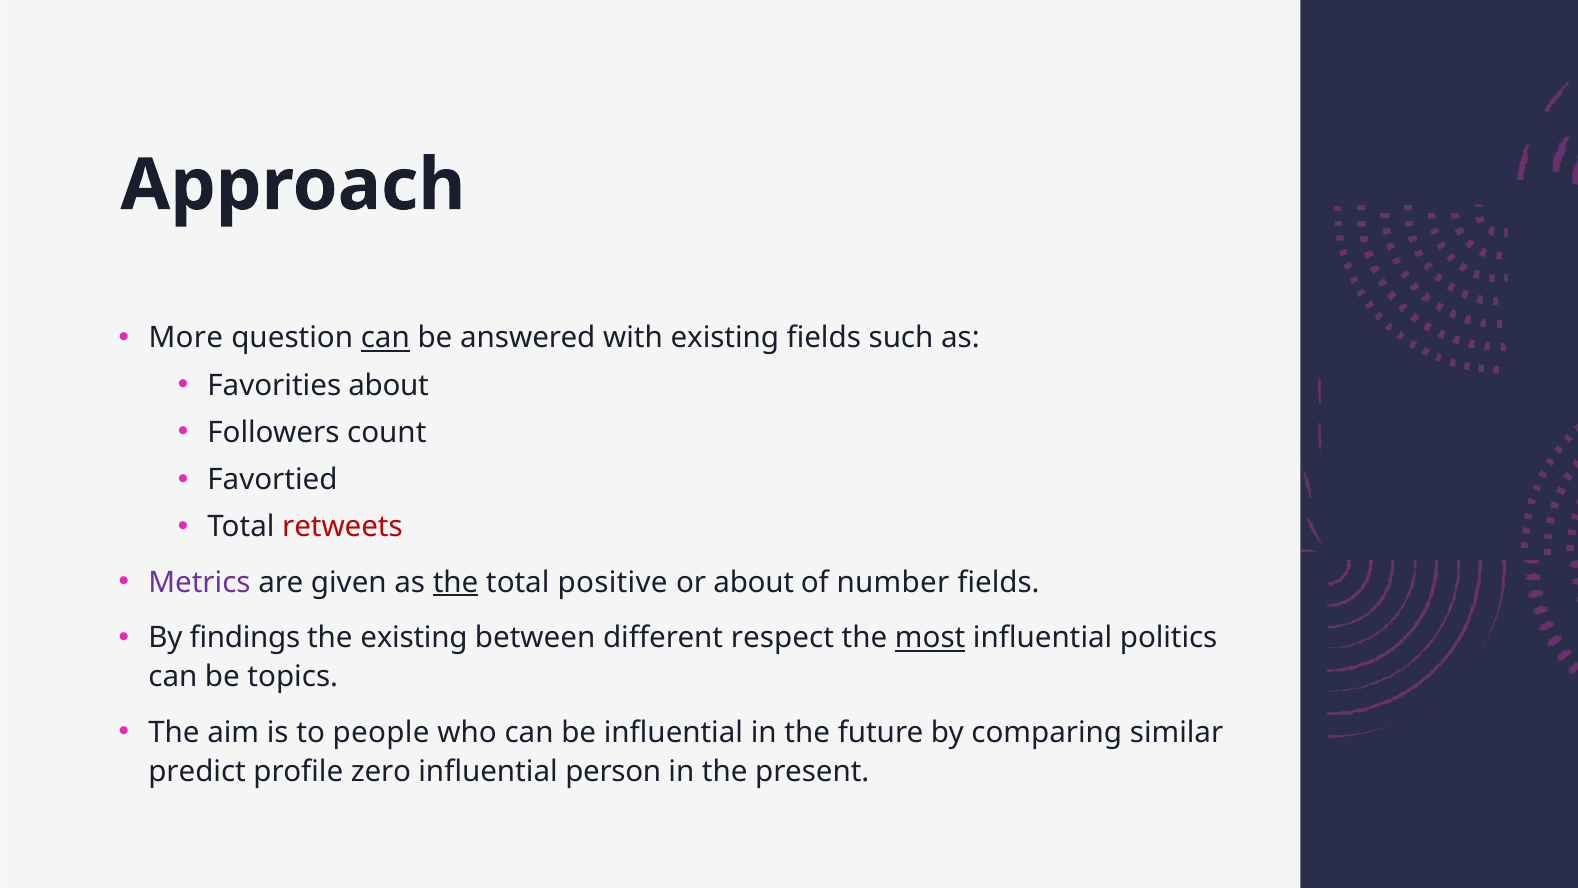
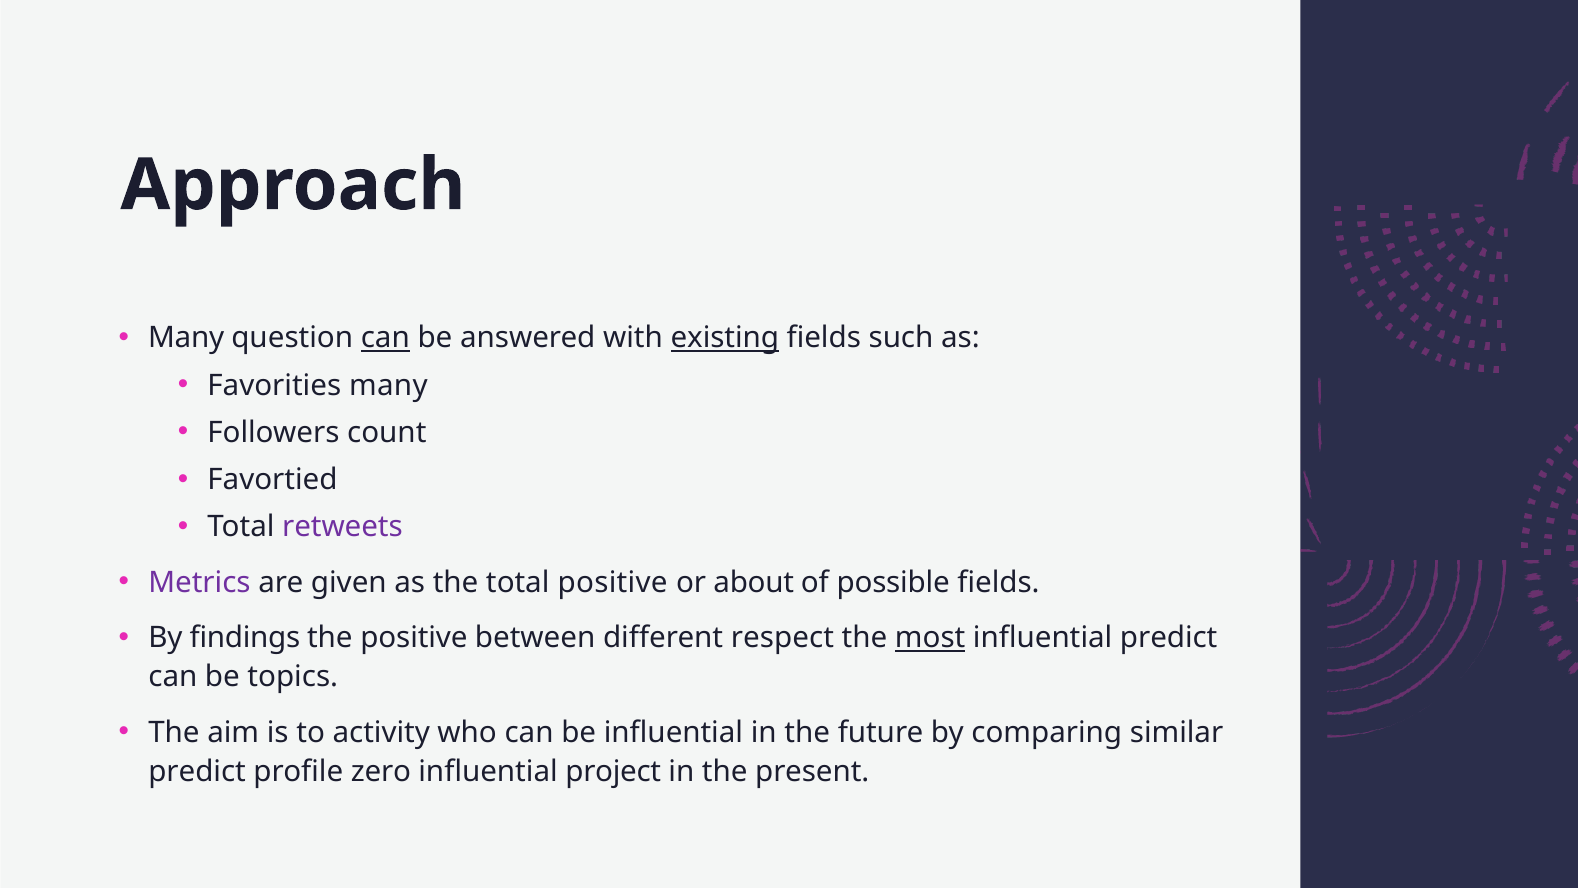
More at (186, 338): More -> Many
existing at (725, 338) underline: none -> present
Favorities about: about -> many
retweets colour: red -> purple
the at (456, 582) underline: present -> none
number: number -> possible
the existing: existing -> positive
influential politics: politics -> predict
people: people -> activity
person: person -> project
